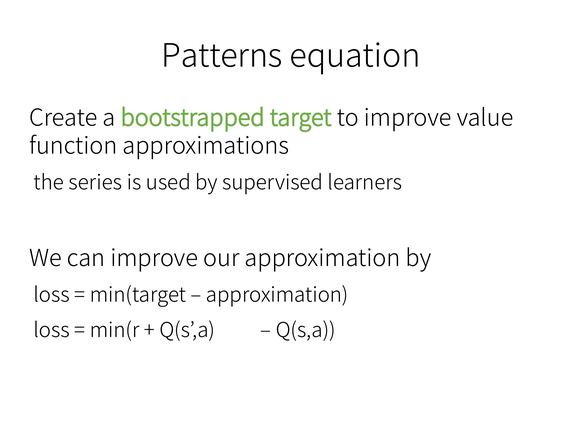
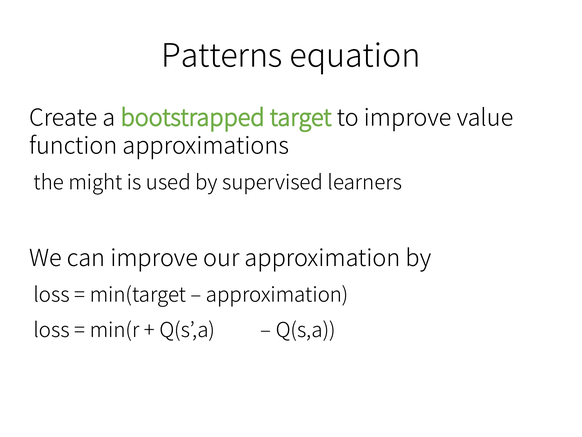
series: series -> might
